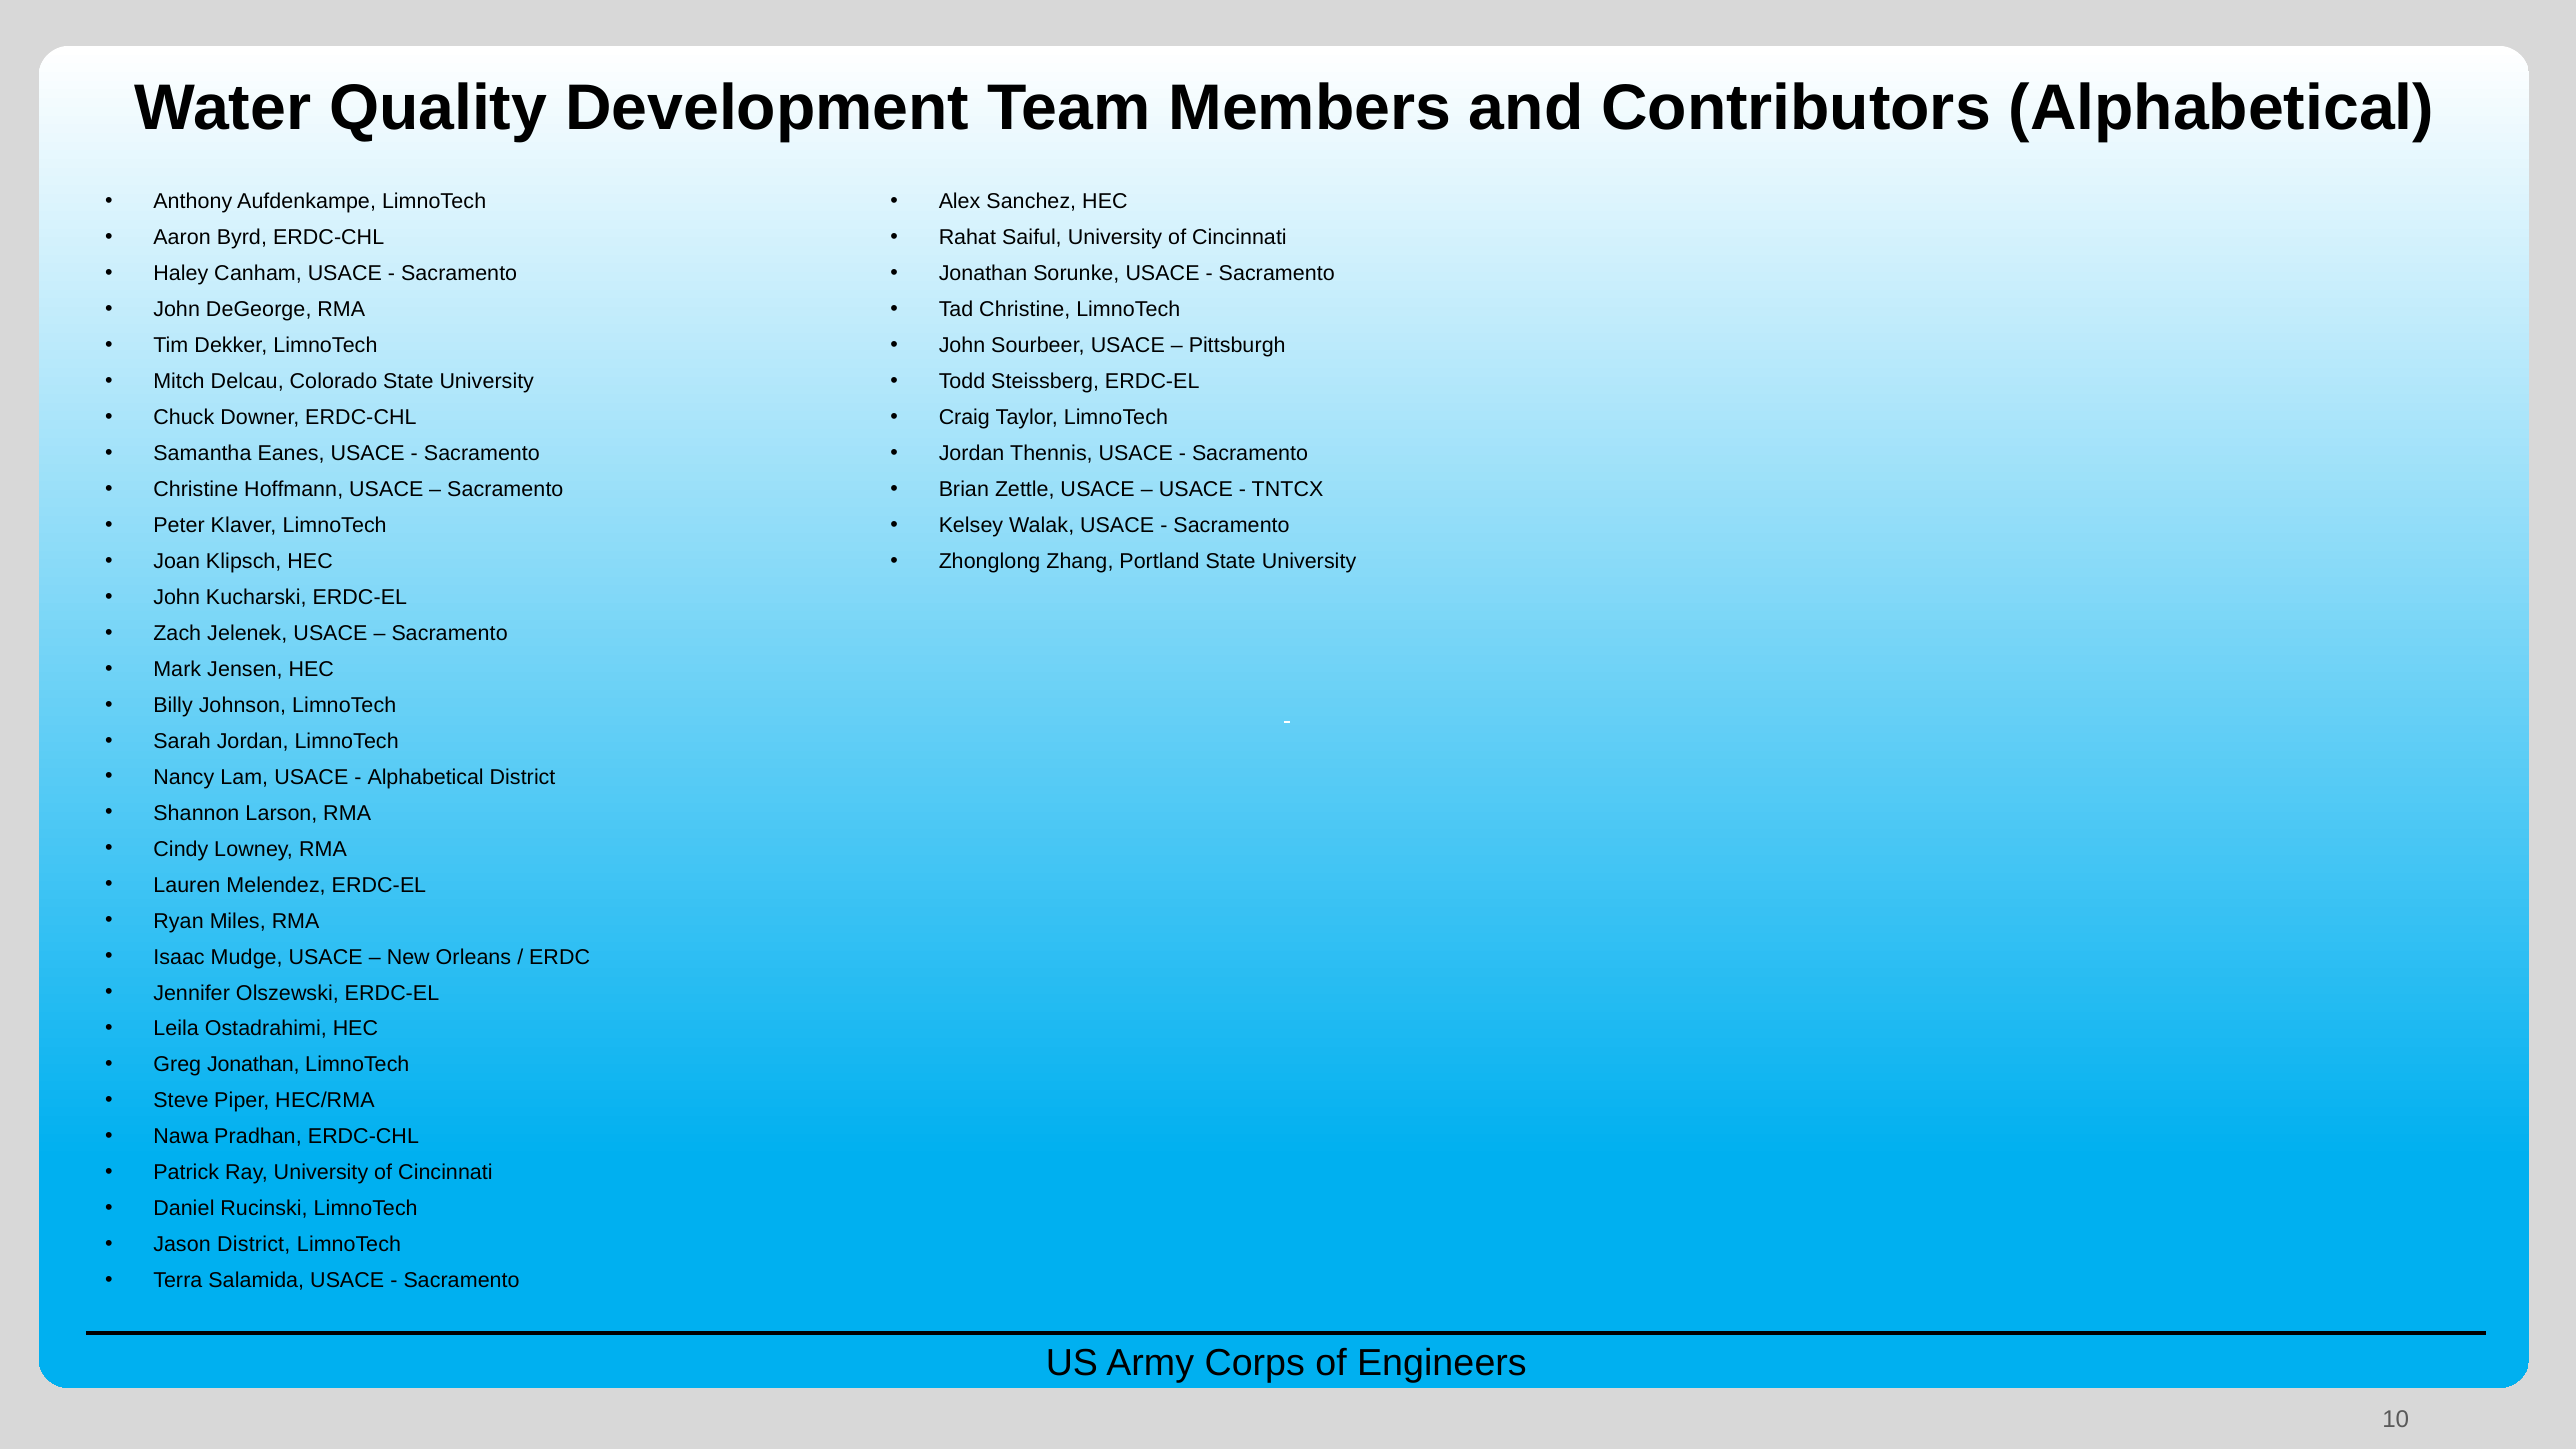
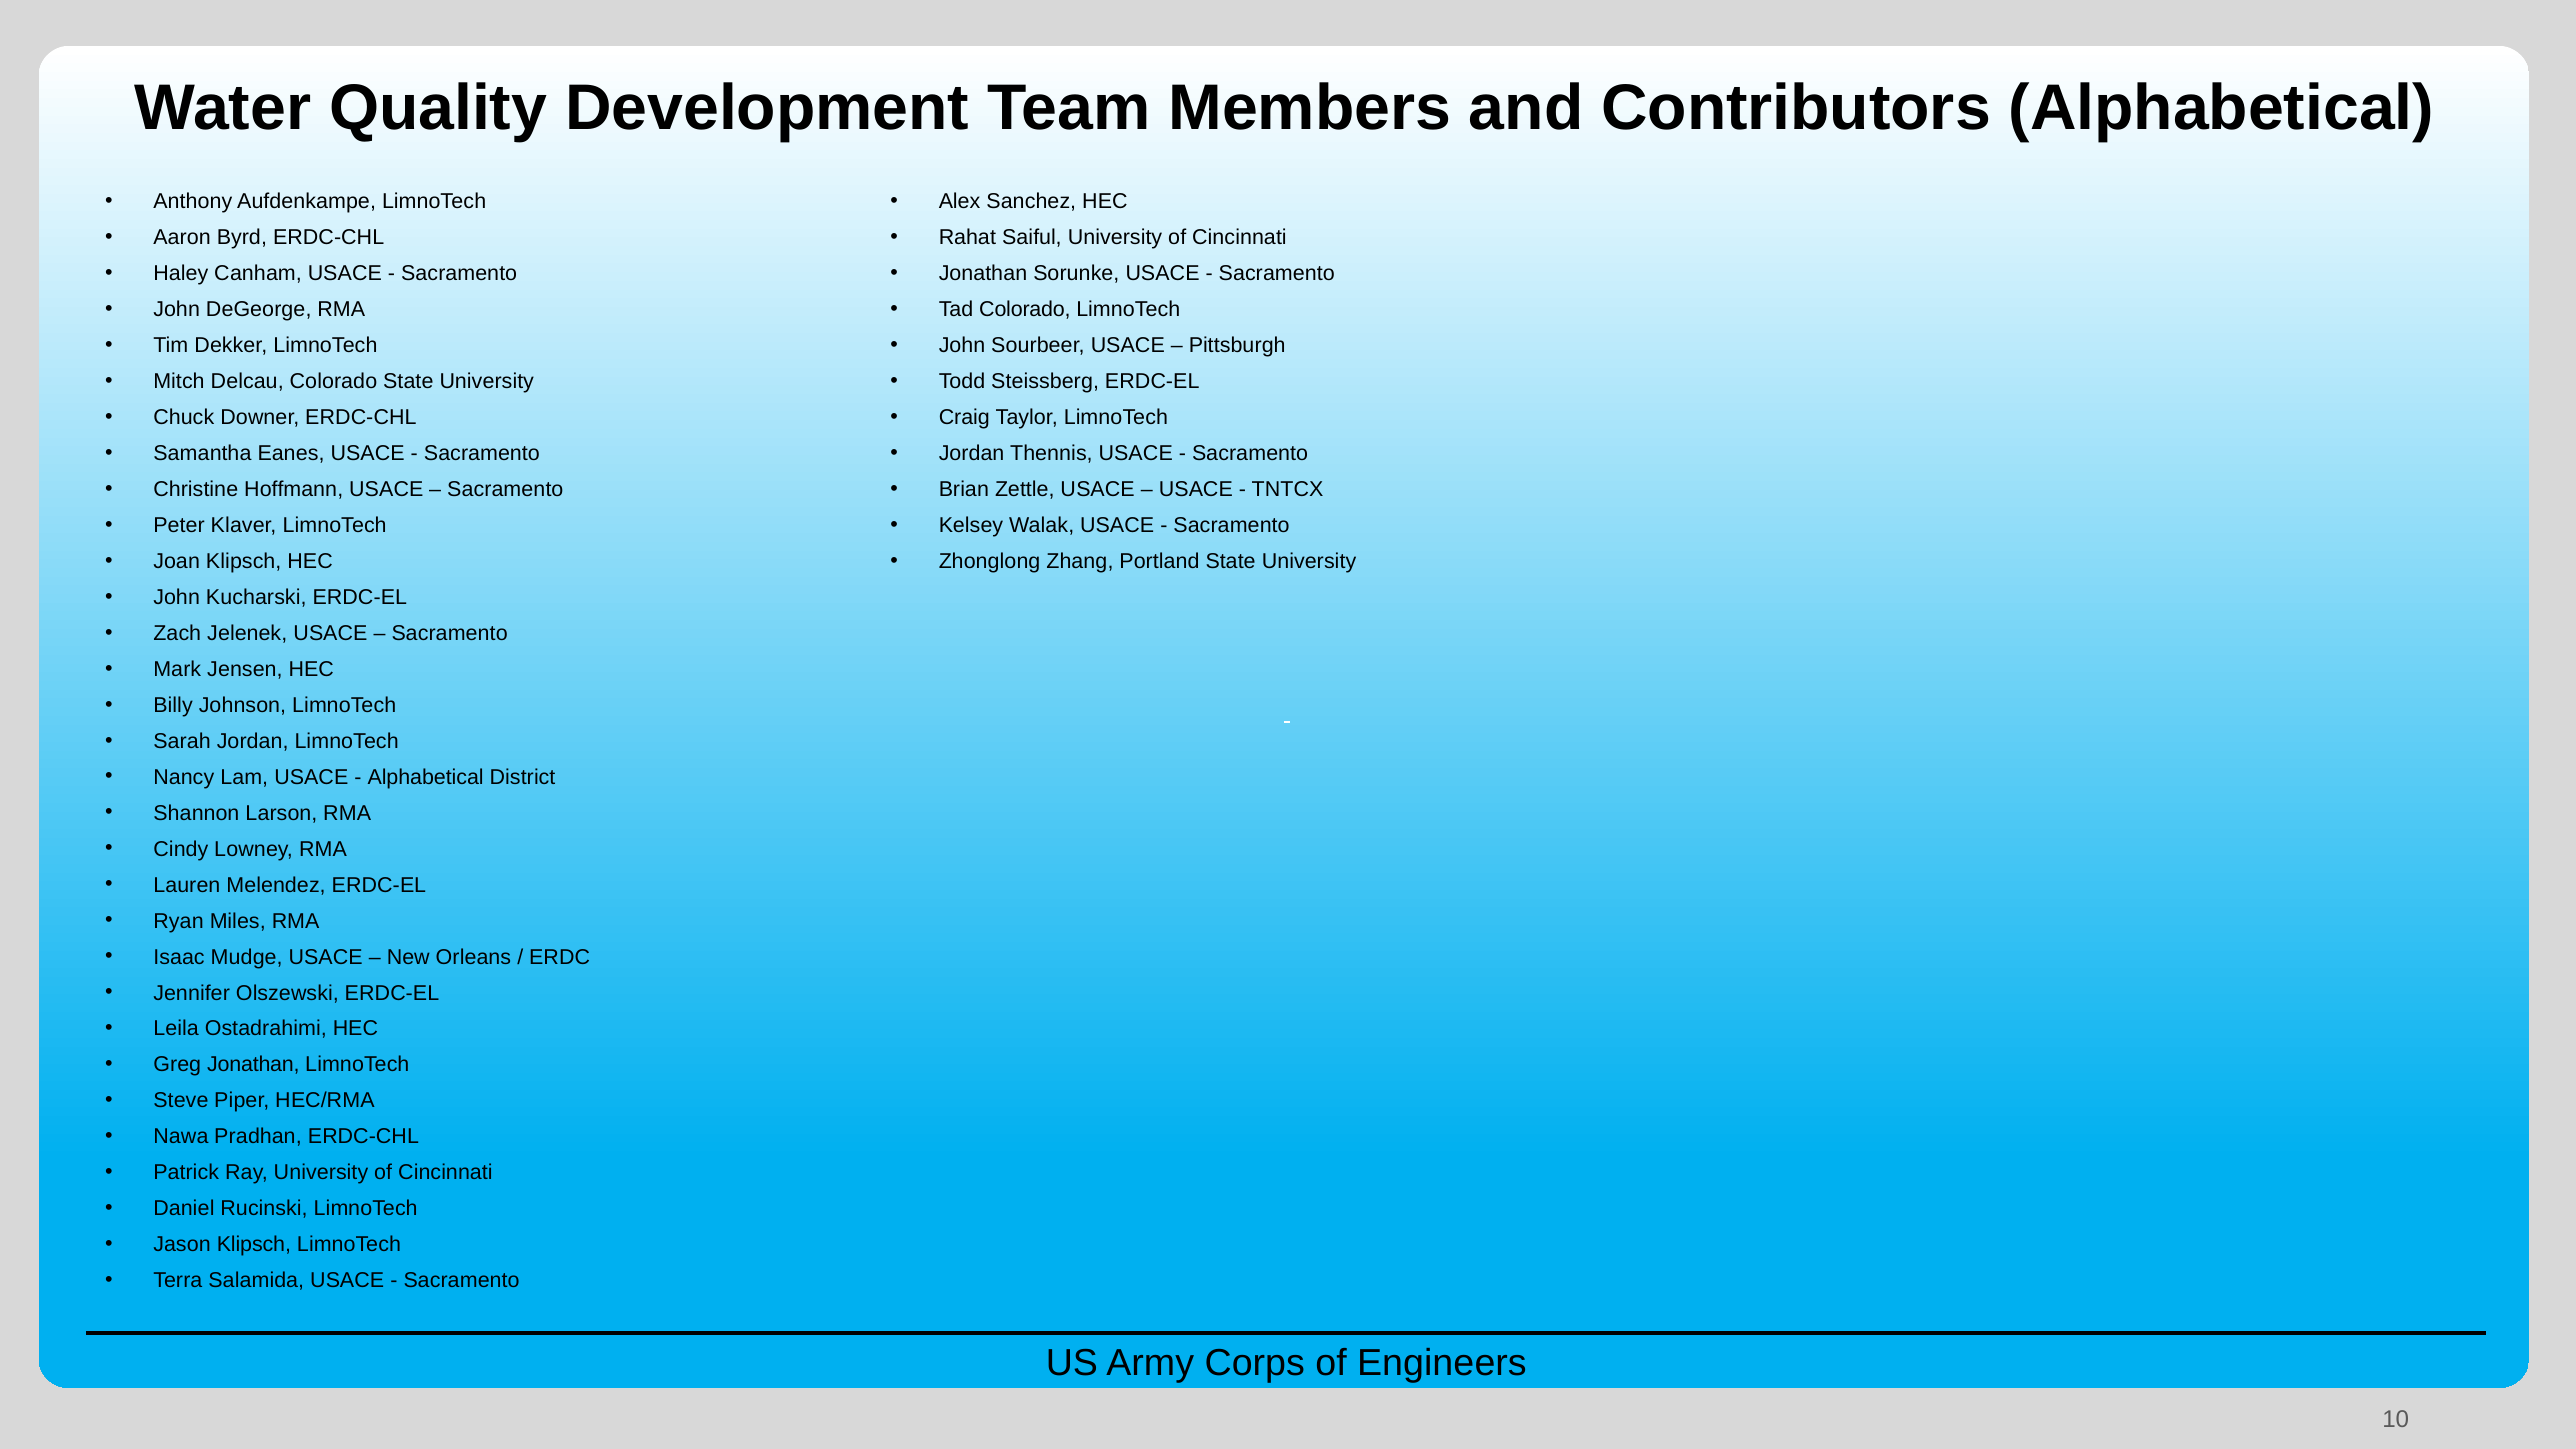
Tad Christine: Christine -> Colorado
Jason District: District -> Klipsch
